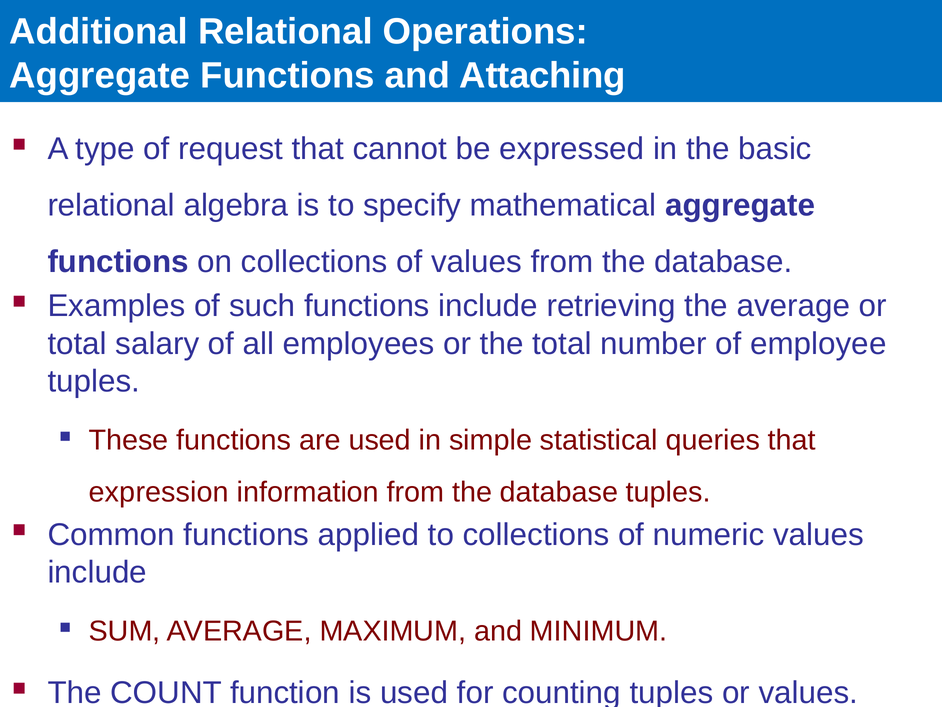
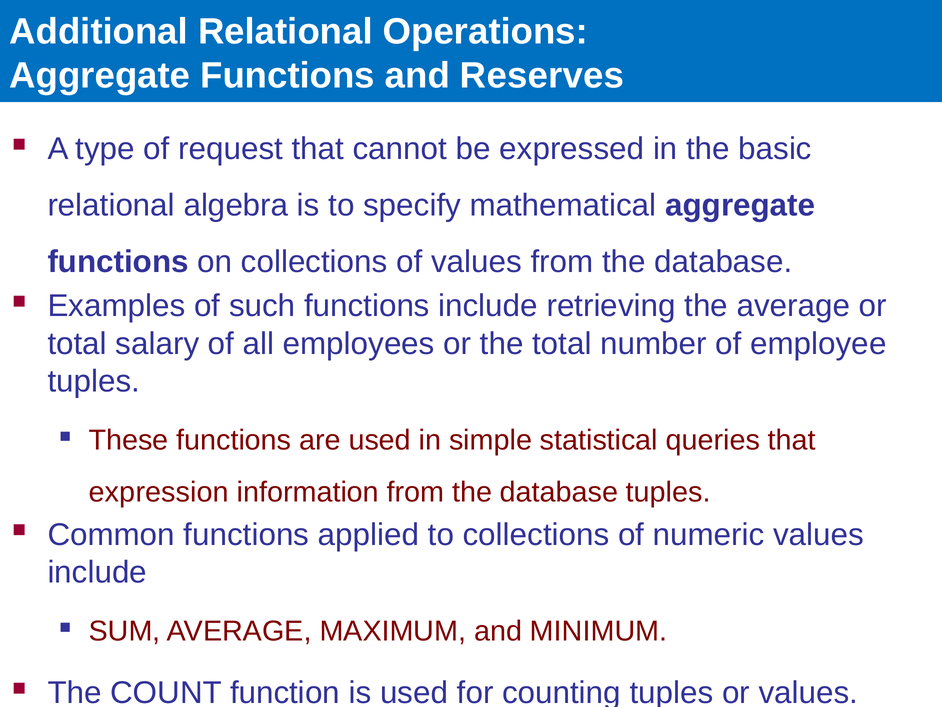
Attaching: Attaching -> Reserves
